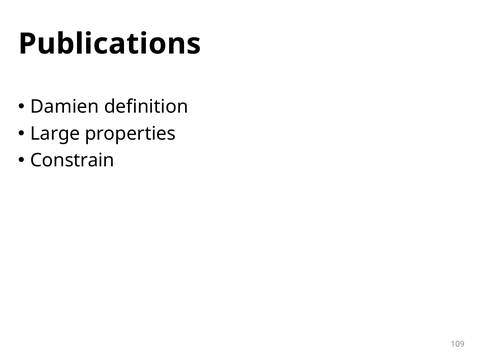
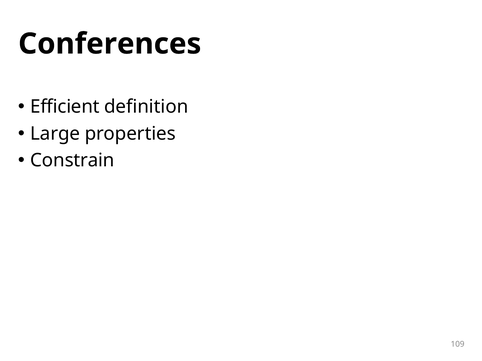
Publications: Publications -> Conferences
Damien: Damien -> Efficient
